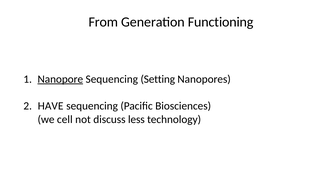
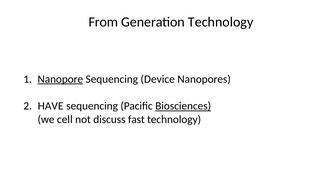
Generation Functioning: Functioning -> Technology
Setting: Setting -> Device
Biosciences underline: none -> present
less: less -> fast
